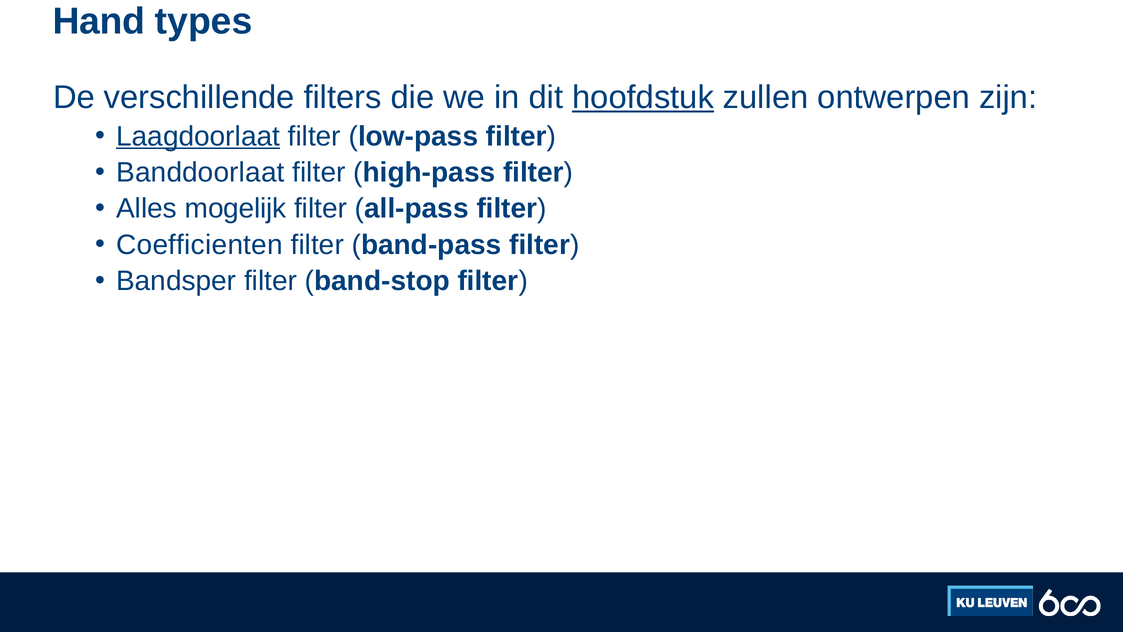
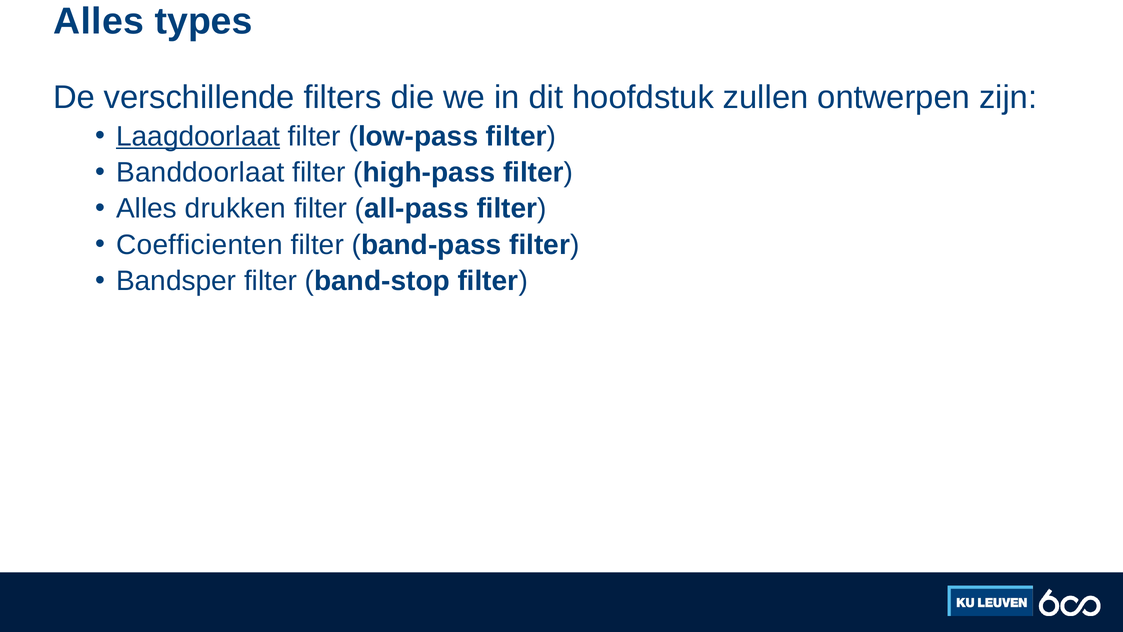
Hand at (99, 21): Hand -> Alles
hoofdstuk underline: present -> none
mogelijk: mogelijk -> drukken
